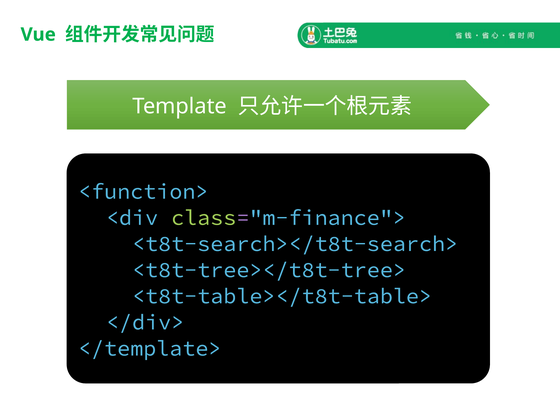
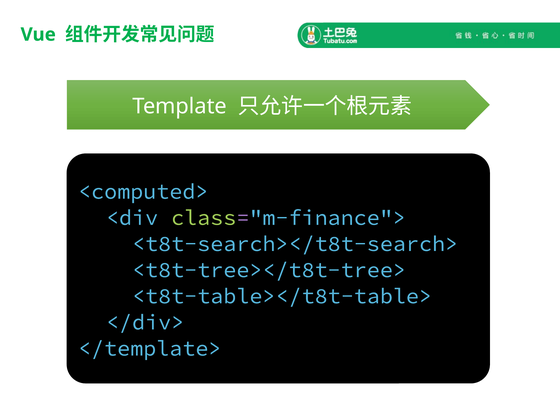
<function>: <function> -> <computed>
